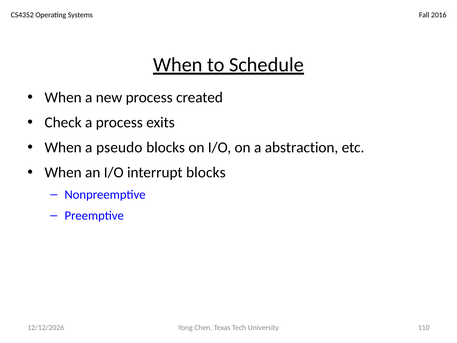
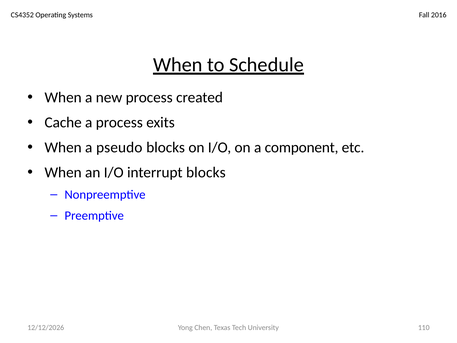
Check: Check -> Cache
abstraction: abstraction -> component
